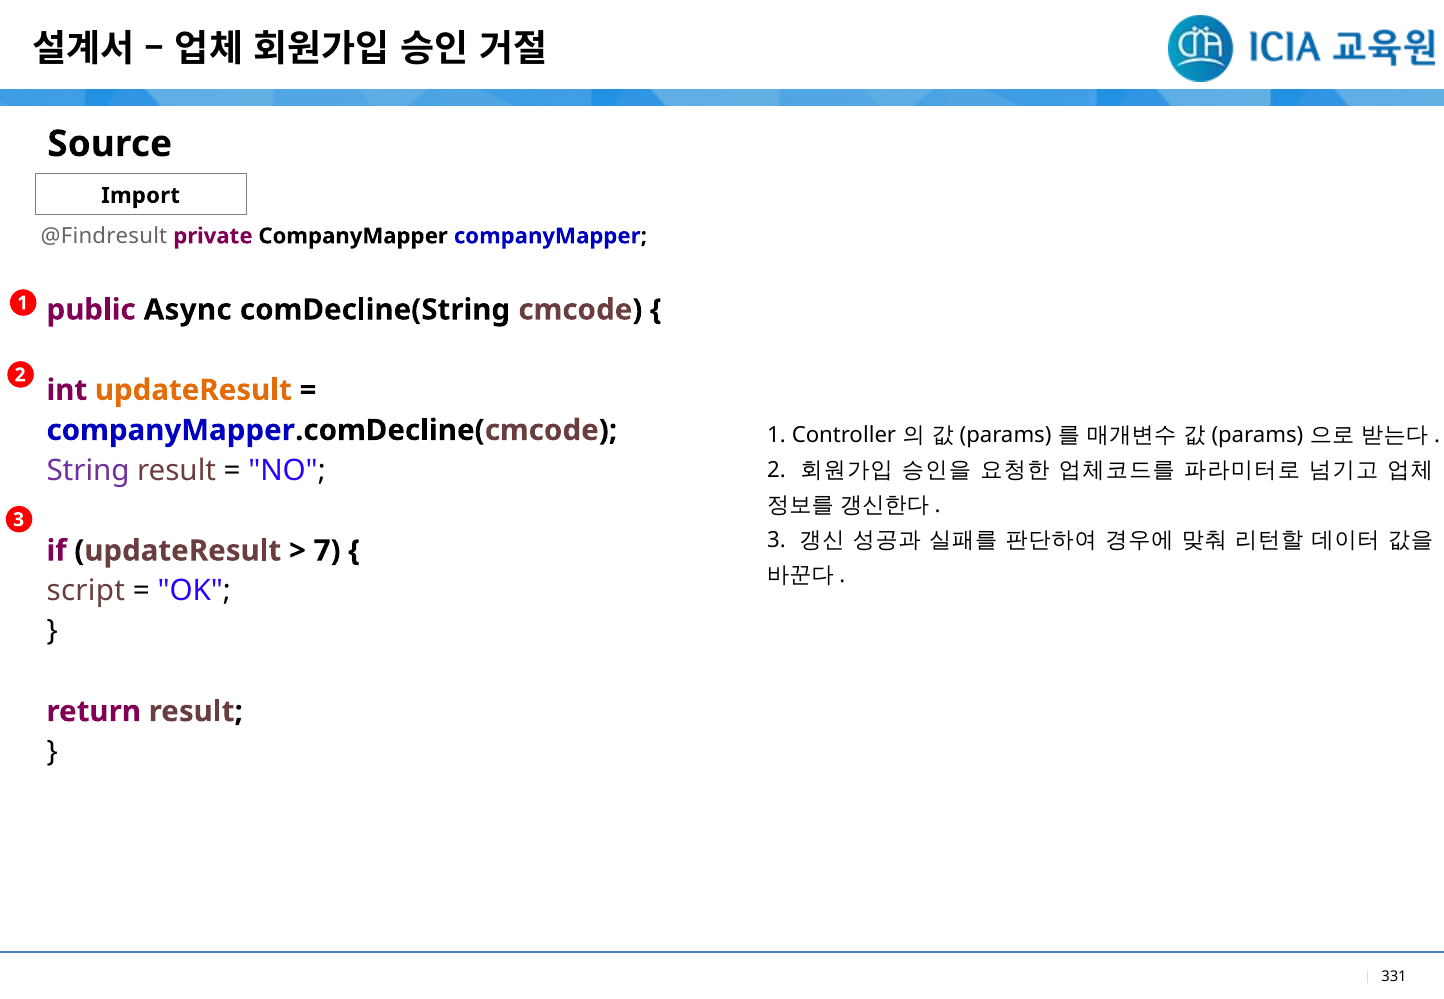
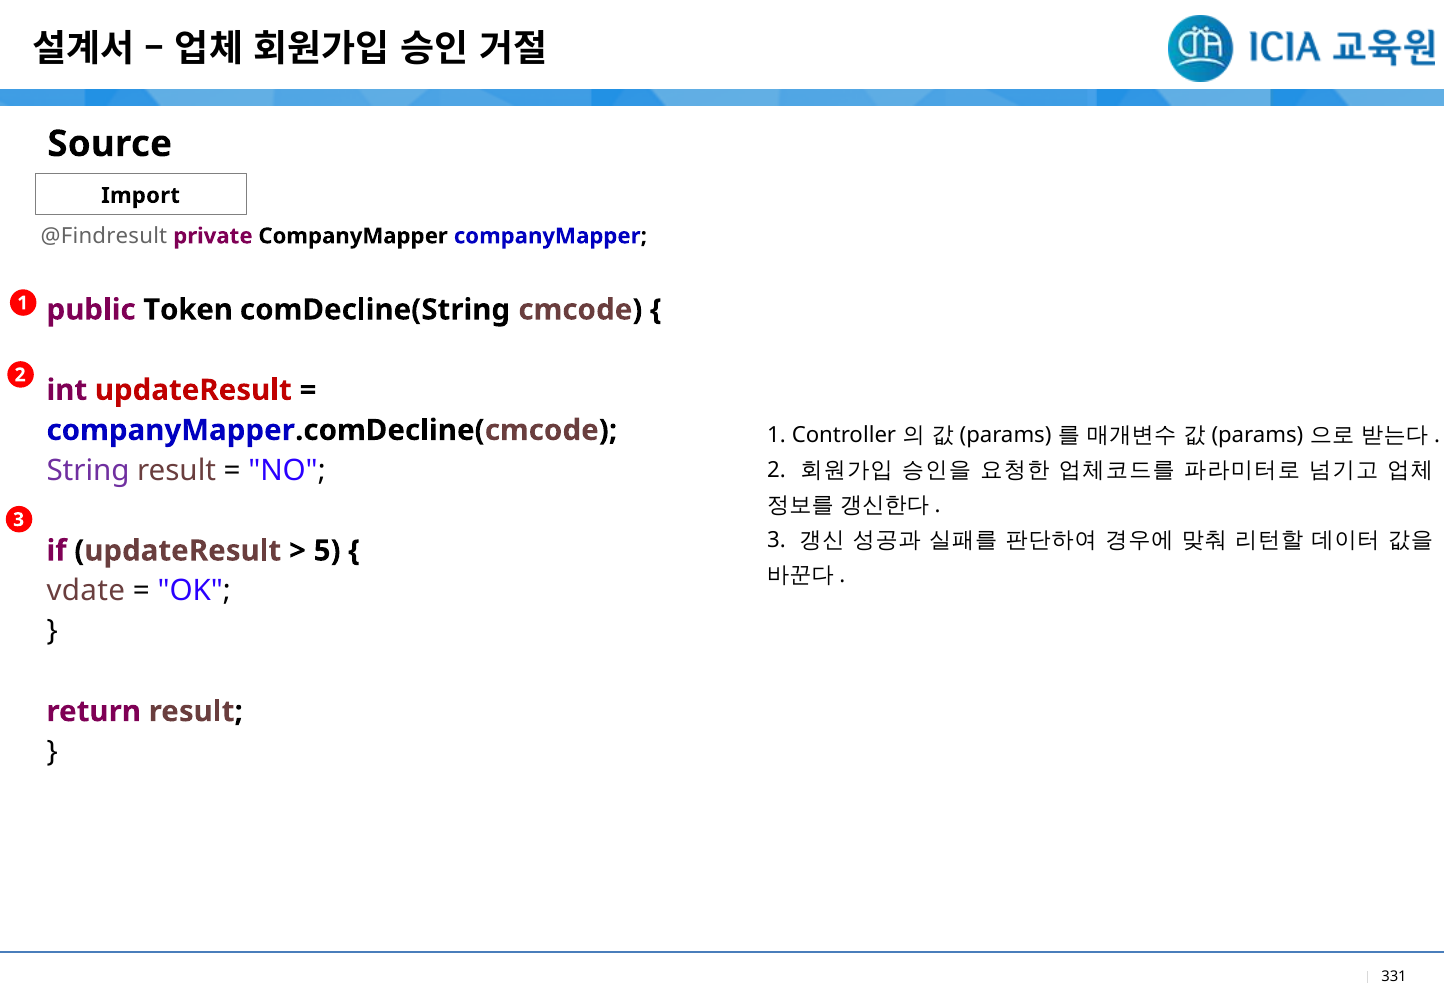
Async: Async -> Token
updateResult at (193, 390) colour: orange -> red
7: 7 -> 5
script: script -> vdate
